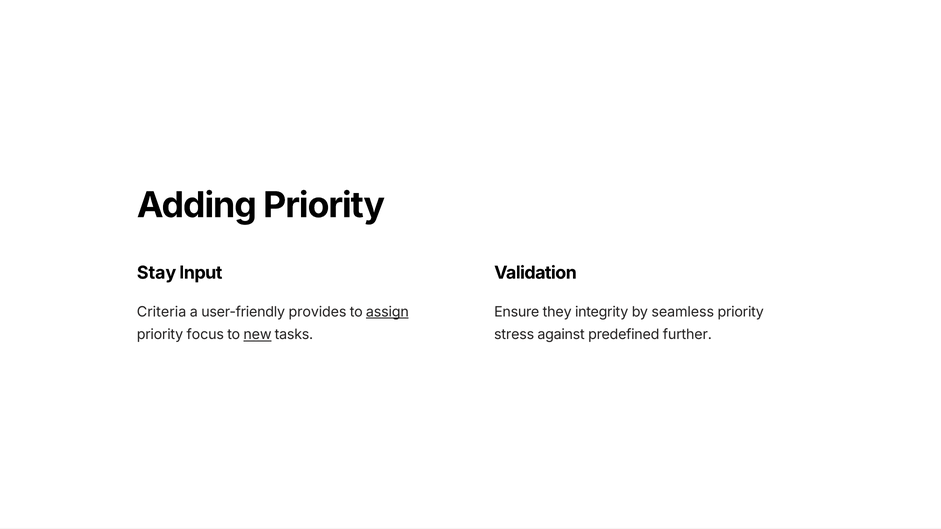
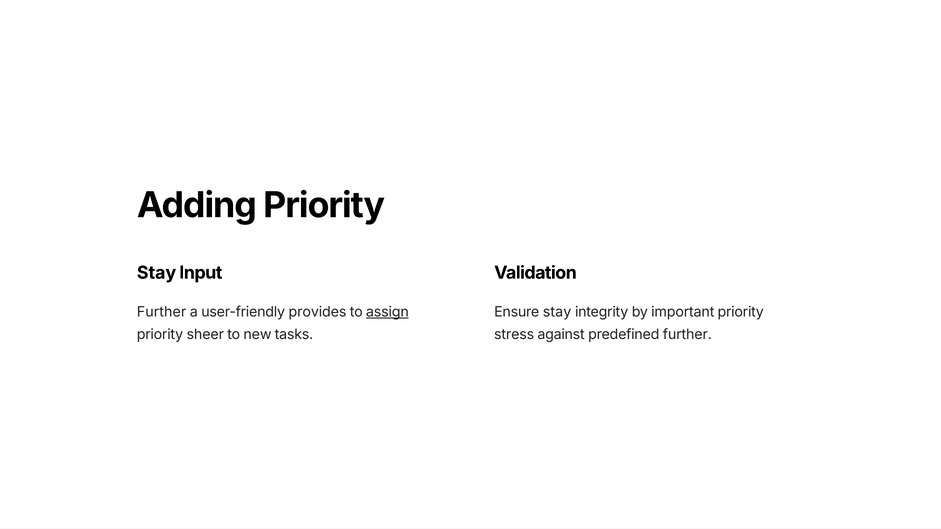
Criteria at (162, 312): Criteria -> Further
Ensure they: they -> stay
seamless: seamless -> important
focus: focus -> sheer
new underline: present -> none
